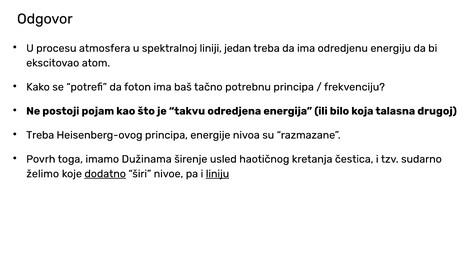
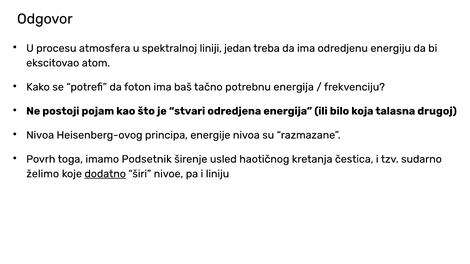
potrebnu principa: principa -> energija
takvu: takvu -> stvari
Treba at (40, 135): Treba -> Nivoa
Dužinama: Dužinama -> Podsetnik
liniju underline: present -> none
